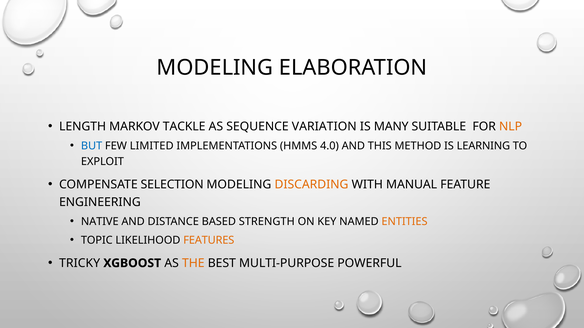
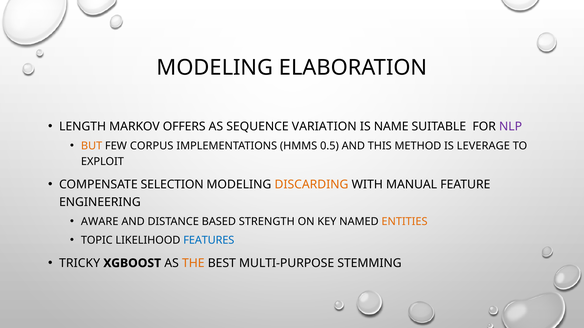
TACKLE: TACKLE -> OFFERS
MANY: MANY -> NAME
NLP colour: orange -> purple
BUT colour: blue -> orange
LIMITED: LIMITED -> CORPUS
4.0: 4.0 -> 0.5
LEARNING: LEARNING -> LEVERAGE
NATIVE: NATIVE -> AWARE
FEATURES colour: orange -> blue
POWERFUL: POWERFUL -> STEMMING
